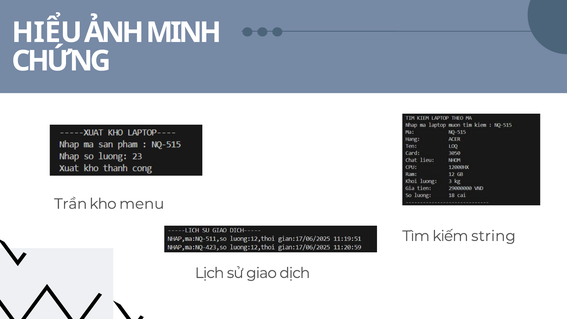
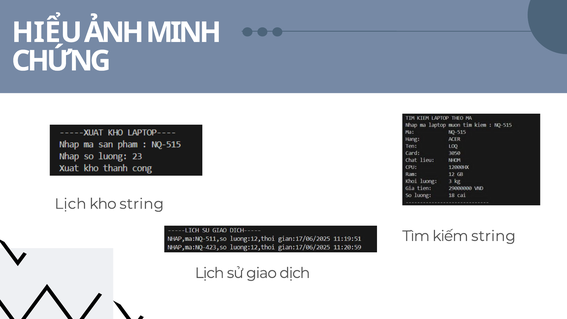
Trần at (71, 204): Trần -> Lịch
kho menu: menu -> string
